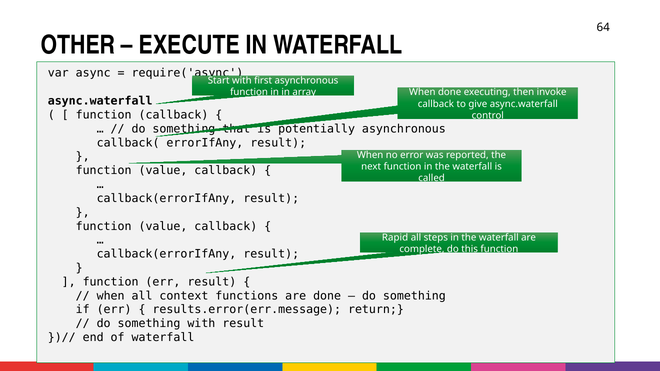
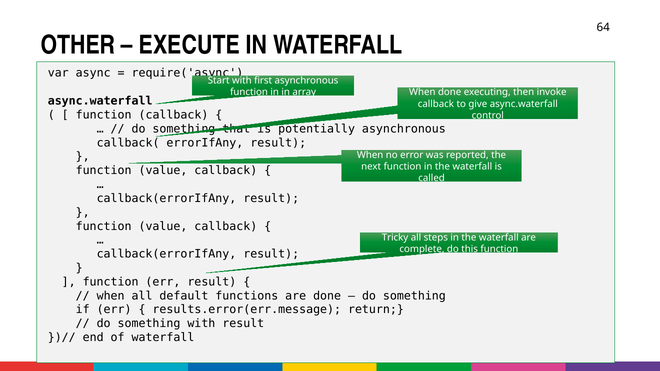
Rapid: Rapid -> Tricky
context: context -> default
